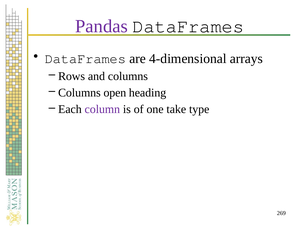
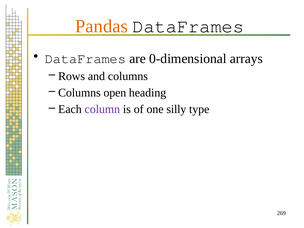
Pandas colour: purple -> orange
4-dimensional: 4-dimensional -> 0-dimensional
take: take -> silly
